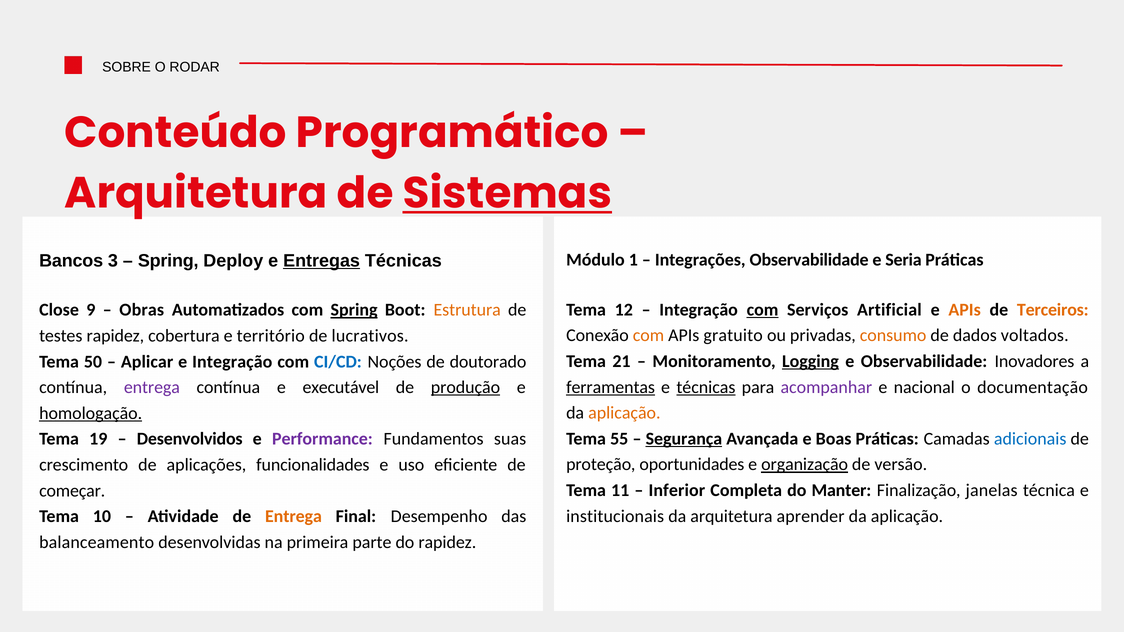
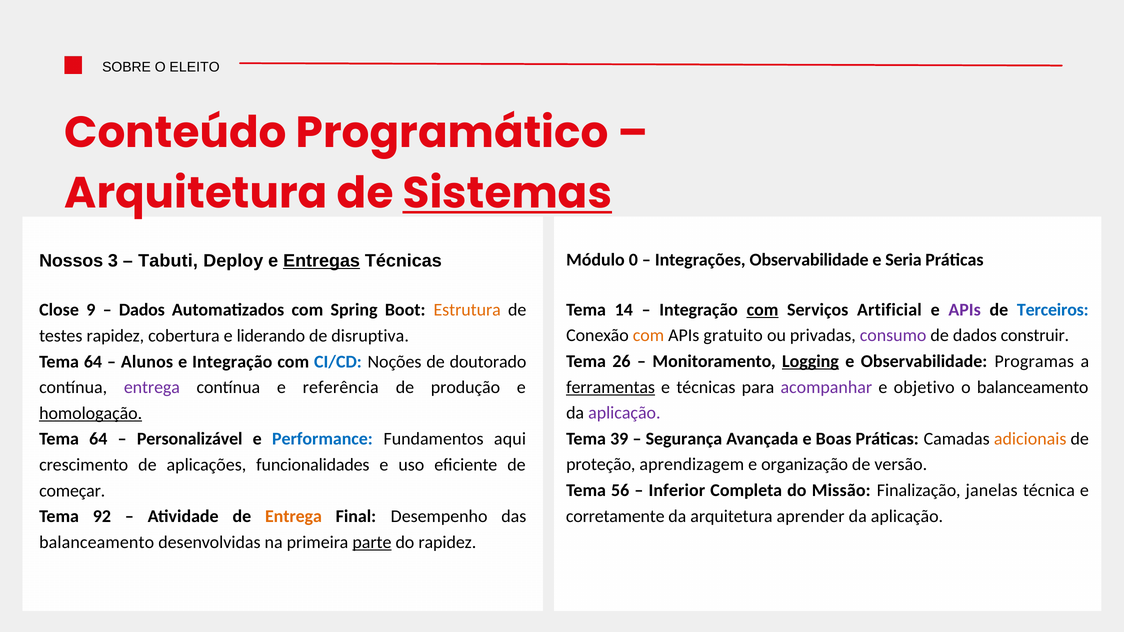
RODAR: RODAR -> ELEITO
Bancos: Bancos -> Nossos
Spring at (168, 261): Spring -> Tabuti
1: 1 -> 0
12: 12 -> 14
APIs at (965, 310) colour: orange -> purple
Terceiros colour: orange -> blue
Obras at (142, 310): Obras -> Dados
Spring at (354, 310) underline: present -> none
consumo colour: orange -> purple
voltados: voltados -> construir
território: território -> liderando
lucrativos: lucrativos -> disruptiva
21: 21 -> 26
Inovadores: Inovadores -> Programas
50 at (93, 362): 50 -> 64
Aplicar: Aplicar -> Alunos
técnicas at (706, 387) underline: present -> none
nacional: nacional -> objetivo
o documentação: documentação -> balanceamento
executável: executável -> referência
produção underline: present -> none
aplicação at (624, 413) colour: orange -> purple
55: 55 -> 39
Segurança underline: present -> none
adicionais colour: blue -> orange
19 at (98, 439): 19 -> 64
Desenvolvidos: Desenvolvidos -> Personalizável
Performance colour: purple -> blue
suas: suas -> aqui
oportunidades: oportunidades -> aprendizagem
organização underline: present -> none
11: 11 -> 56
Manter: Manter -> Missão
institucionais: institucionais -> corretamente
10: 10 -> 92
parte underline: none -> present
